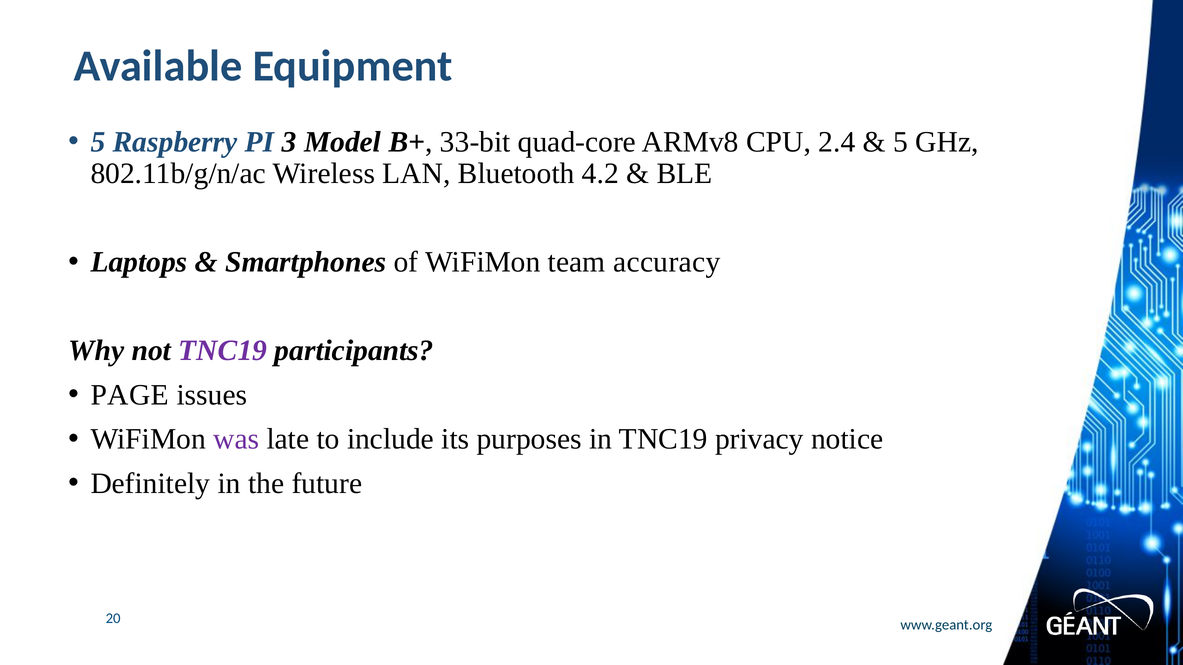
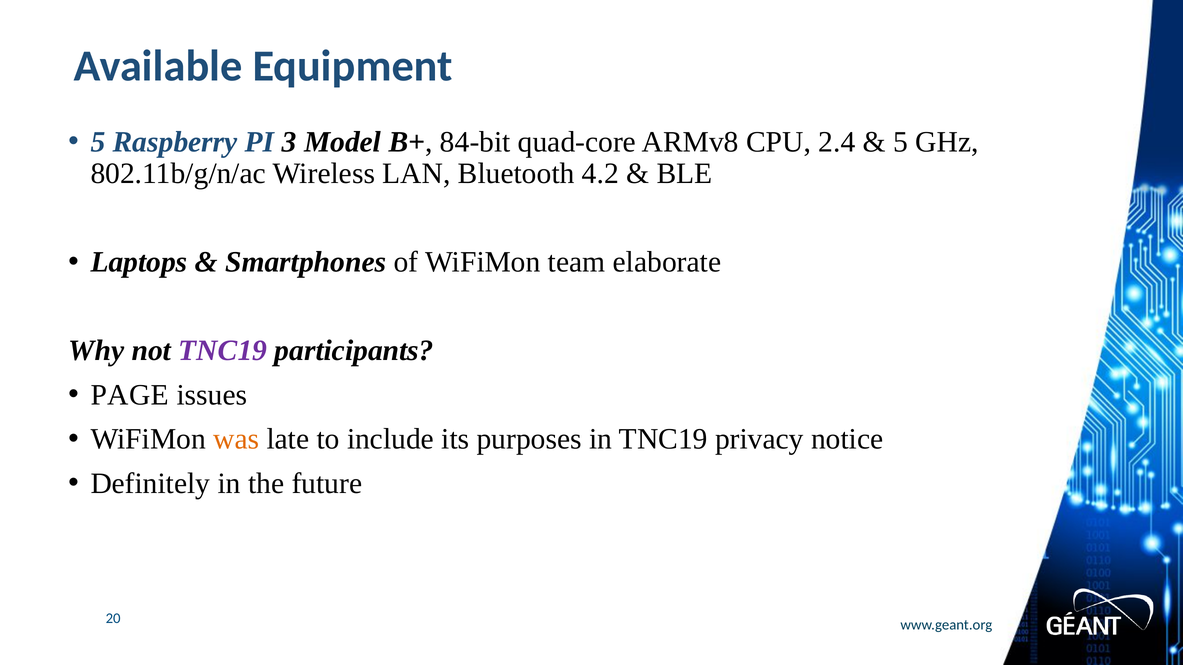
33-bit: 33-bit -> 84-bit
accuracy: accuracy -> elaborate
was colour: purple -> orange
